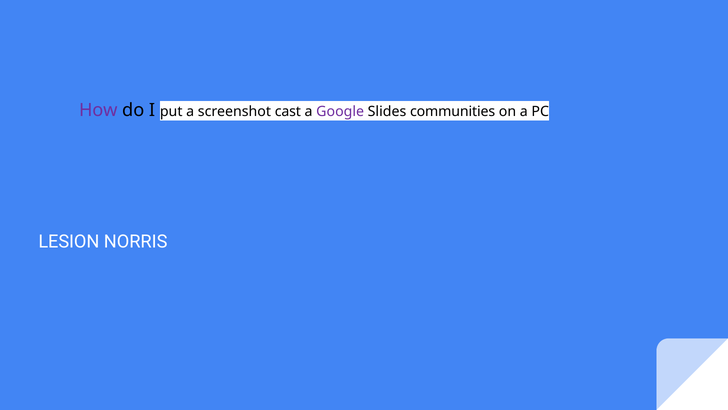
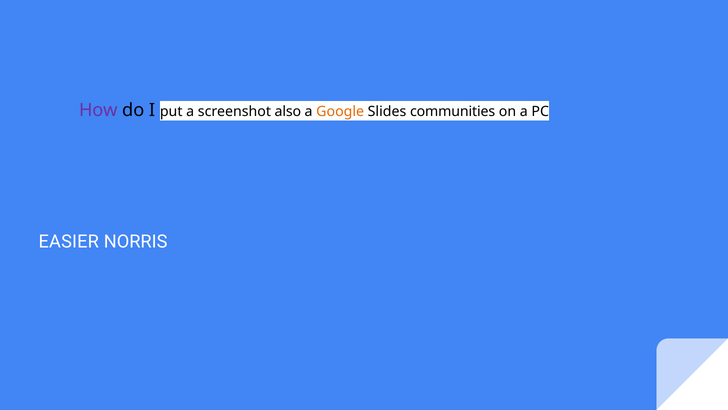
cast: cast -> also
Google colour: purple -> orange
LESION: LESION -> EASIER
